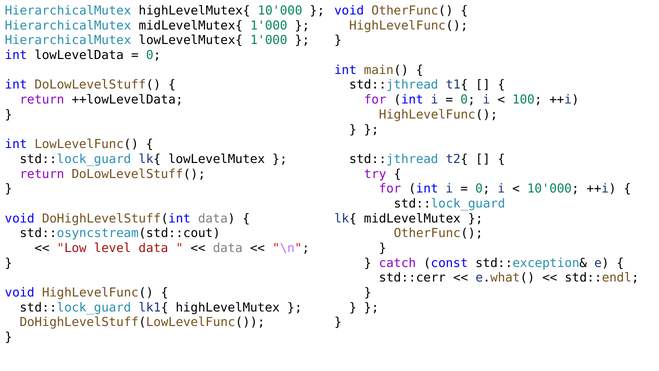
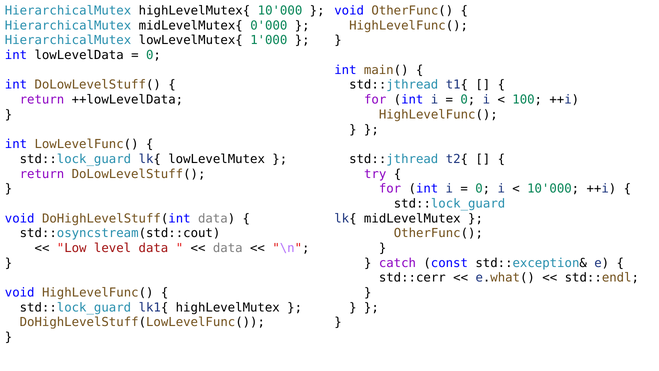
midLevelMutex{ 1'000: 1'000 -> 0'000
